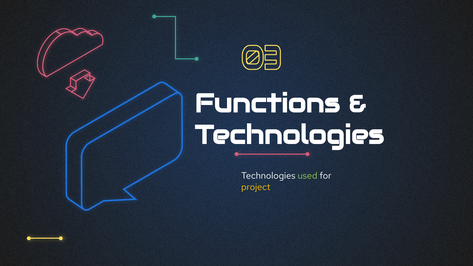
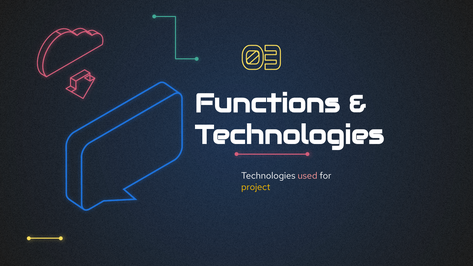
used colour: light green -> pink
